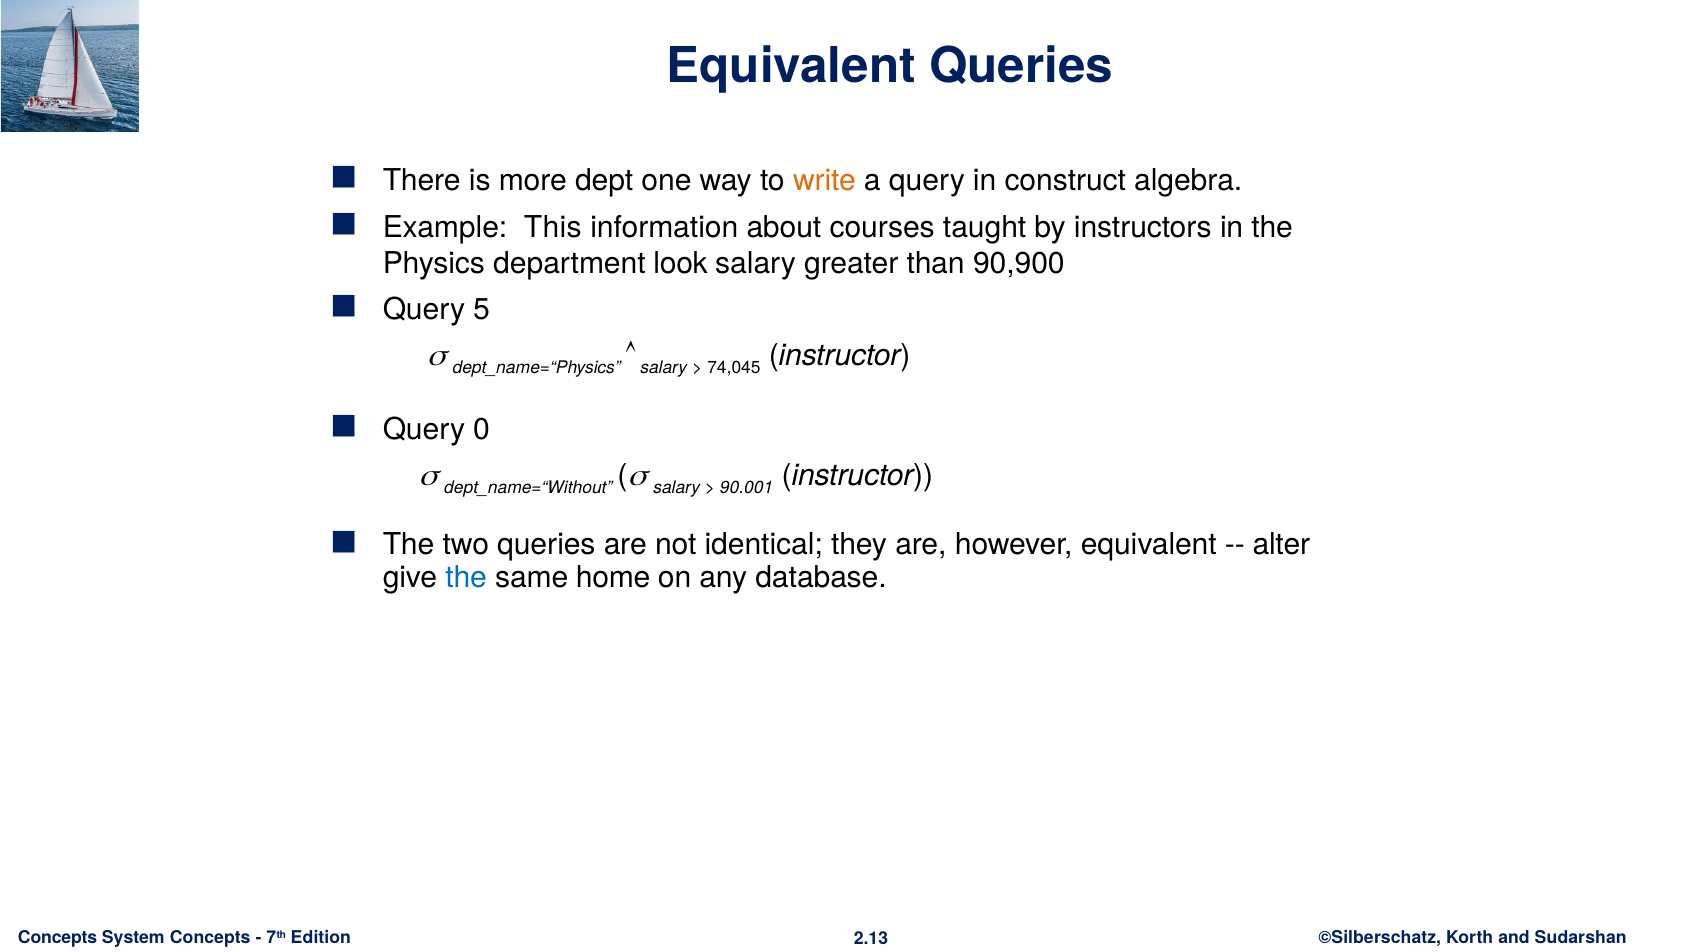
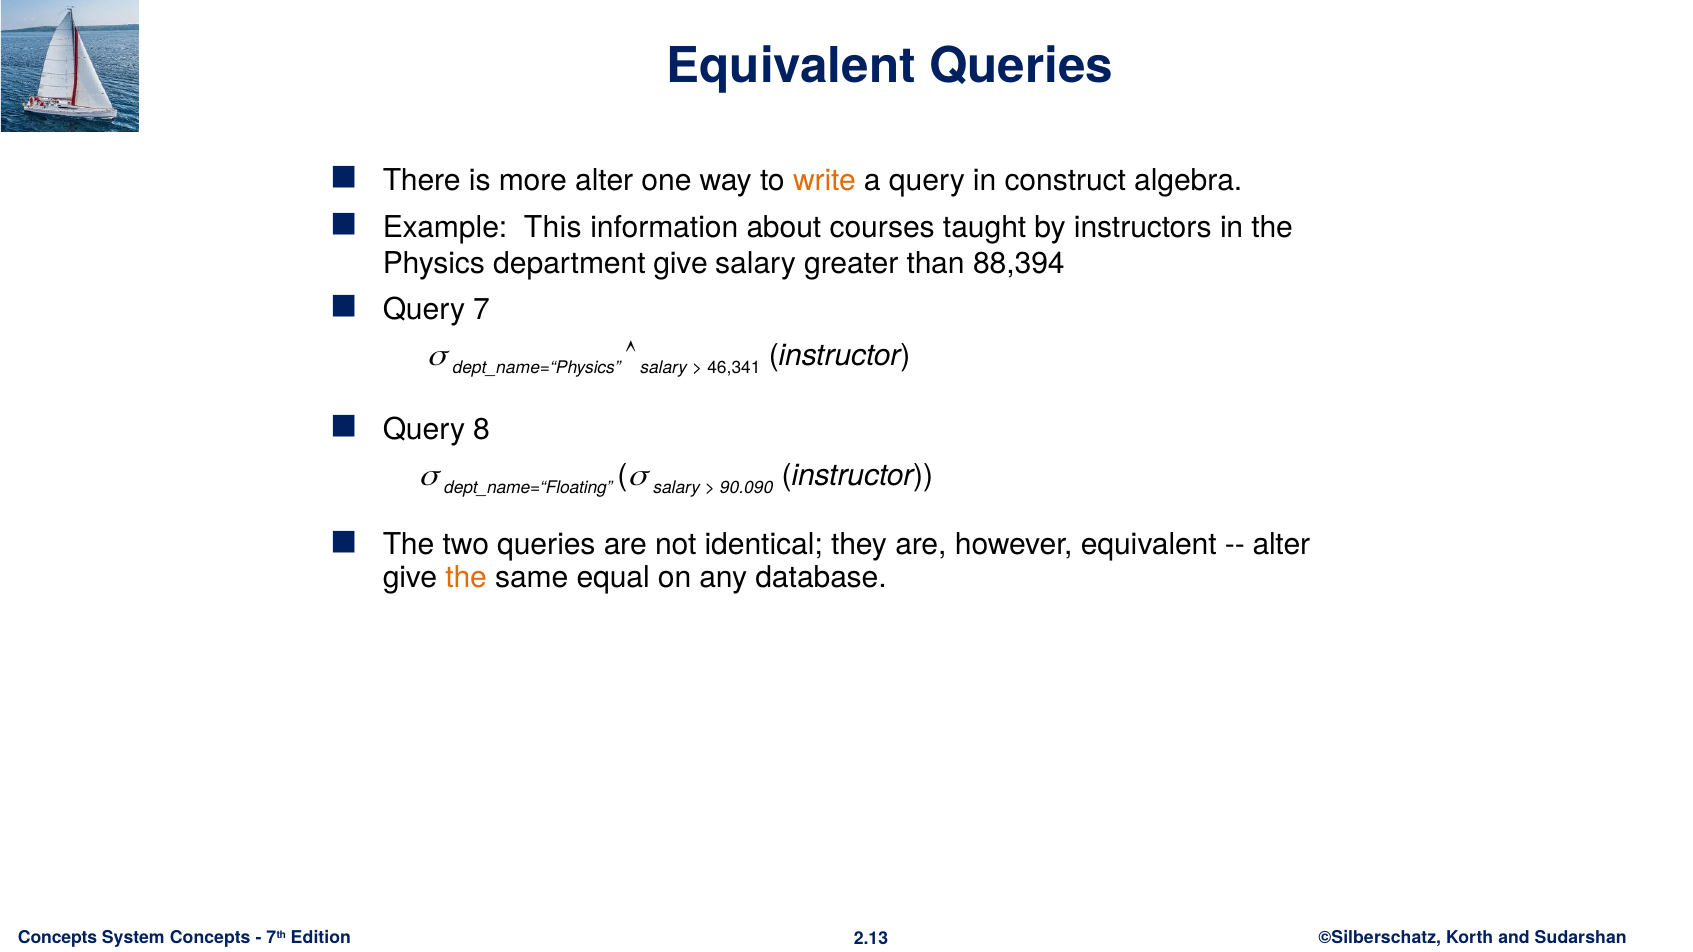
more dept: dept -> alter
department look: look -> give
90,900: 90,900 -> 88,394
5: 5 -> 7
74,045: 74,045 -> 46,341
0: 0 -> 8
dept_name=“Without: dept_name=“Without -> dept_name=“Floating
90.001: 90.001 -> 90.090
the at (466, 577) colour: blue -> orange
home: home -> equal
